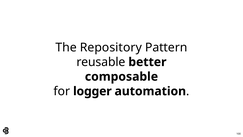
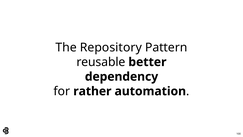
composable: composable -> dependency
logger: logger -> rather
